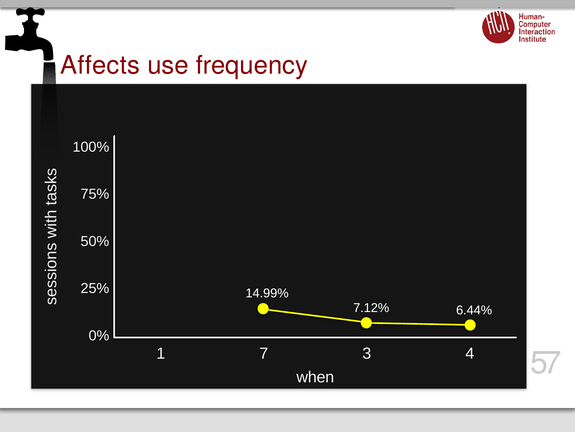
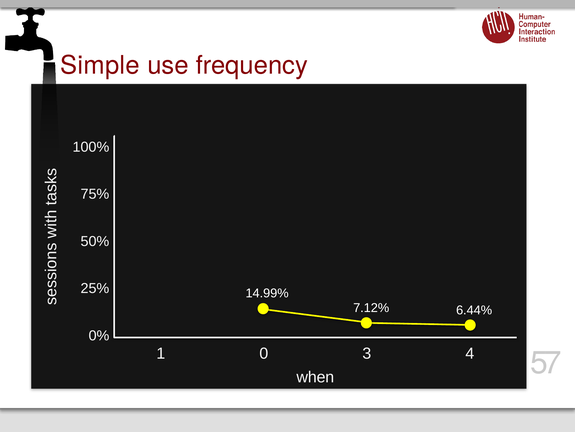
Affects: Affects -> Simple
7: 7 -> 0
